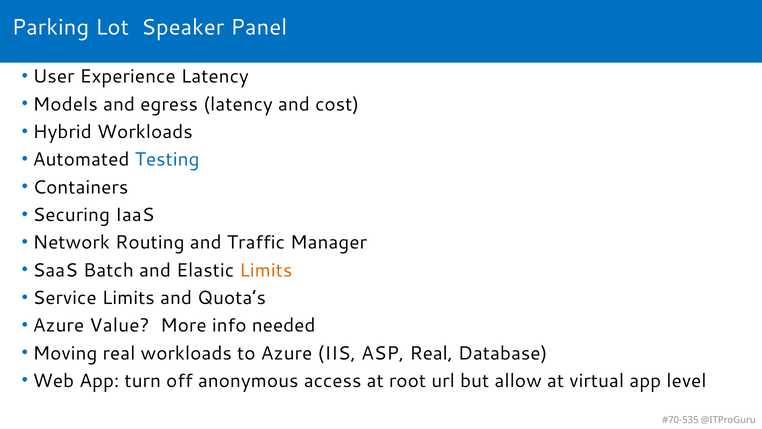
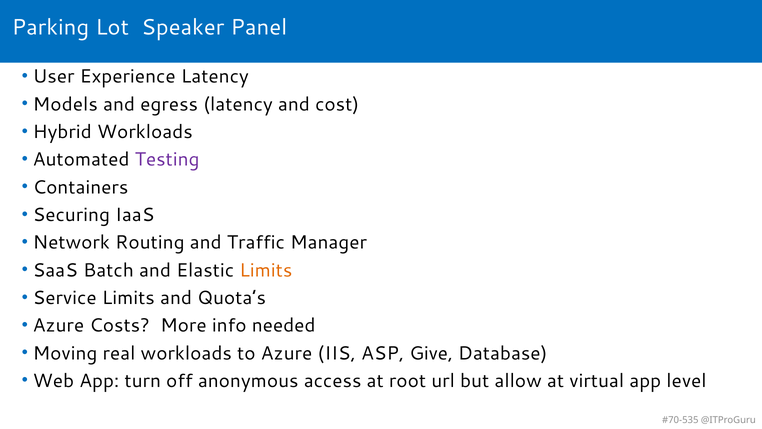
Testing colour: blue -> purple
Value: Value -> Costs
ASP Real: Real -> Give
